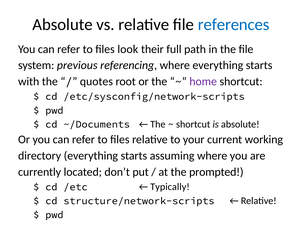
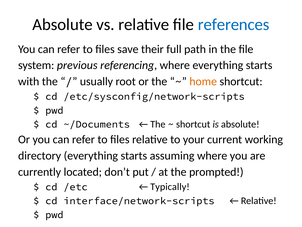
look: look -> save
quotes: quotes -> usually
home colour: purple -> orange
structure/network-scripts: structure/network-scripts -> interface/network-scripts
